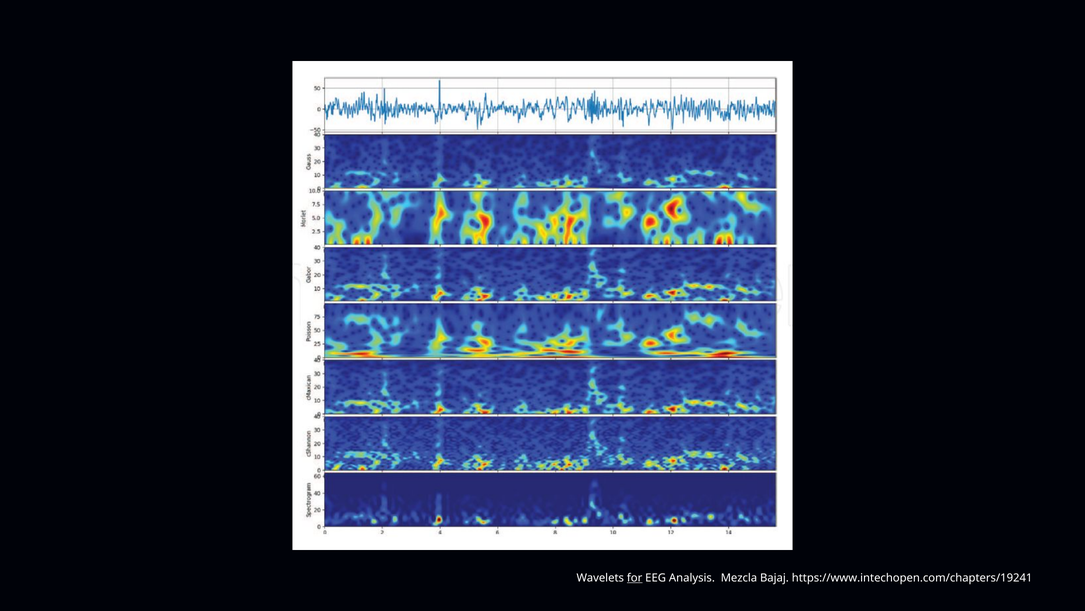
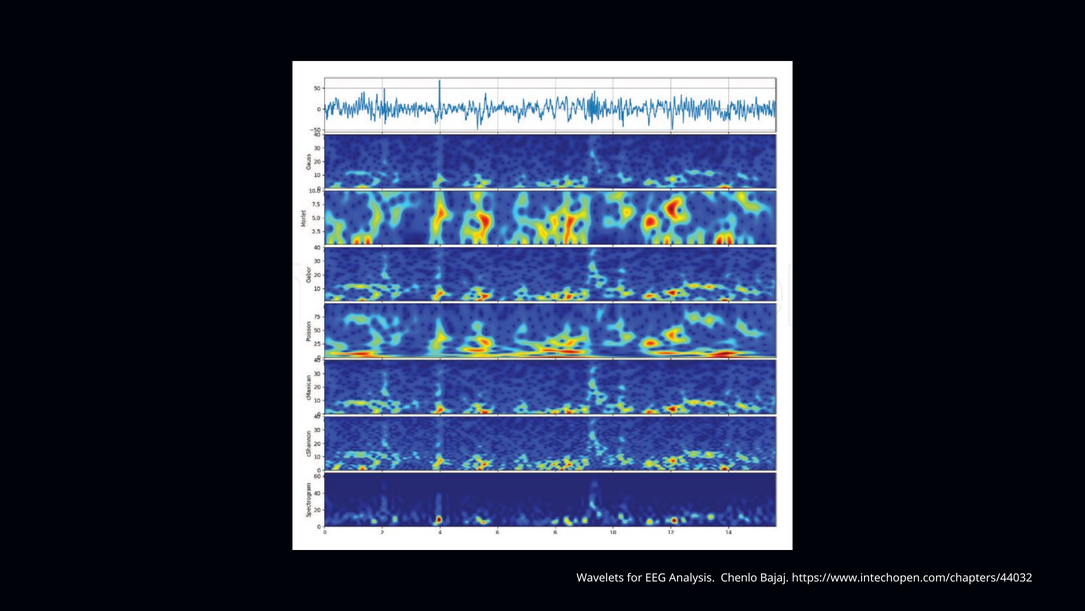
for underline: present -> none
Mezcla: Mezcla -> Chenlo
https://www.intechopen.com/chapters/19241: https://www.intechopen.com/chapters/19241 -> https://www.intechopen.com/chapters/44032
